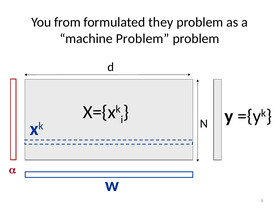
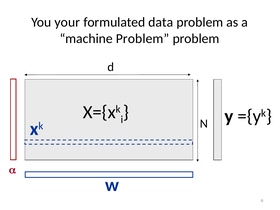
from: from -> your
they: they -> data
